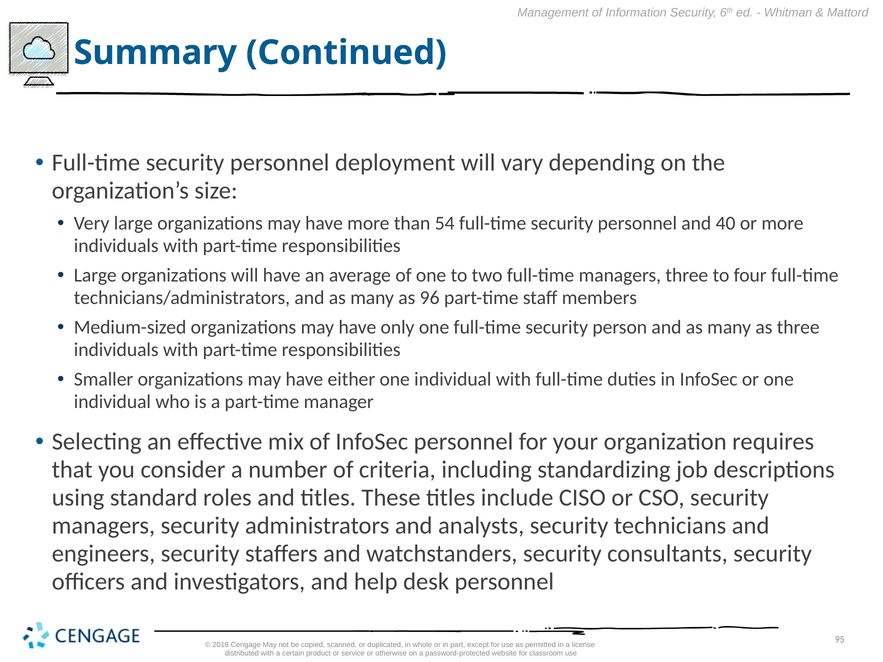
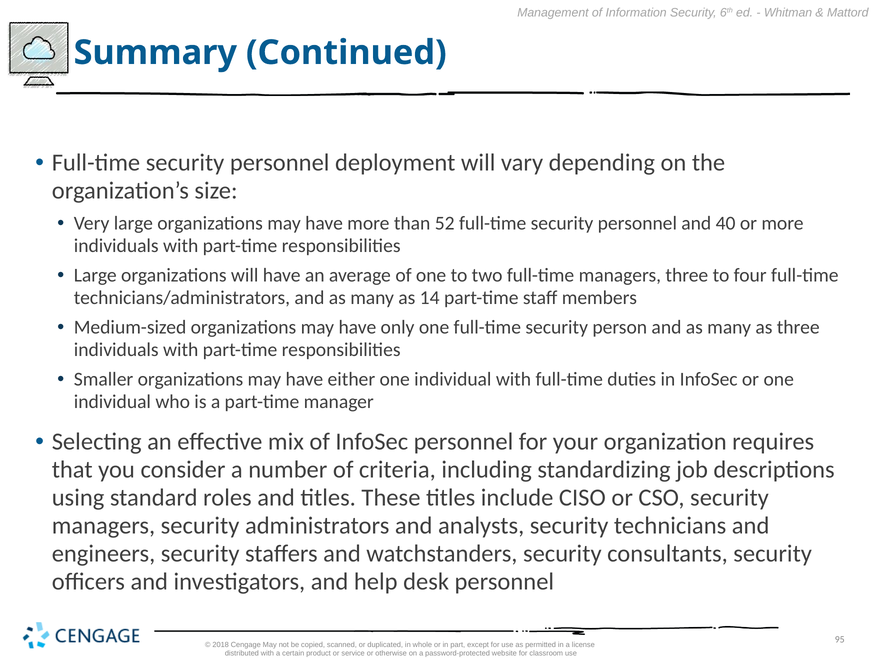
54: 54 -> 52
96: 96 -> 14
